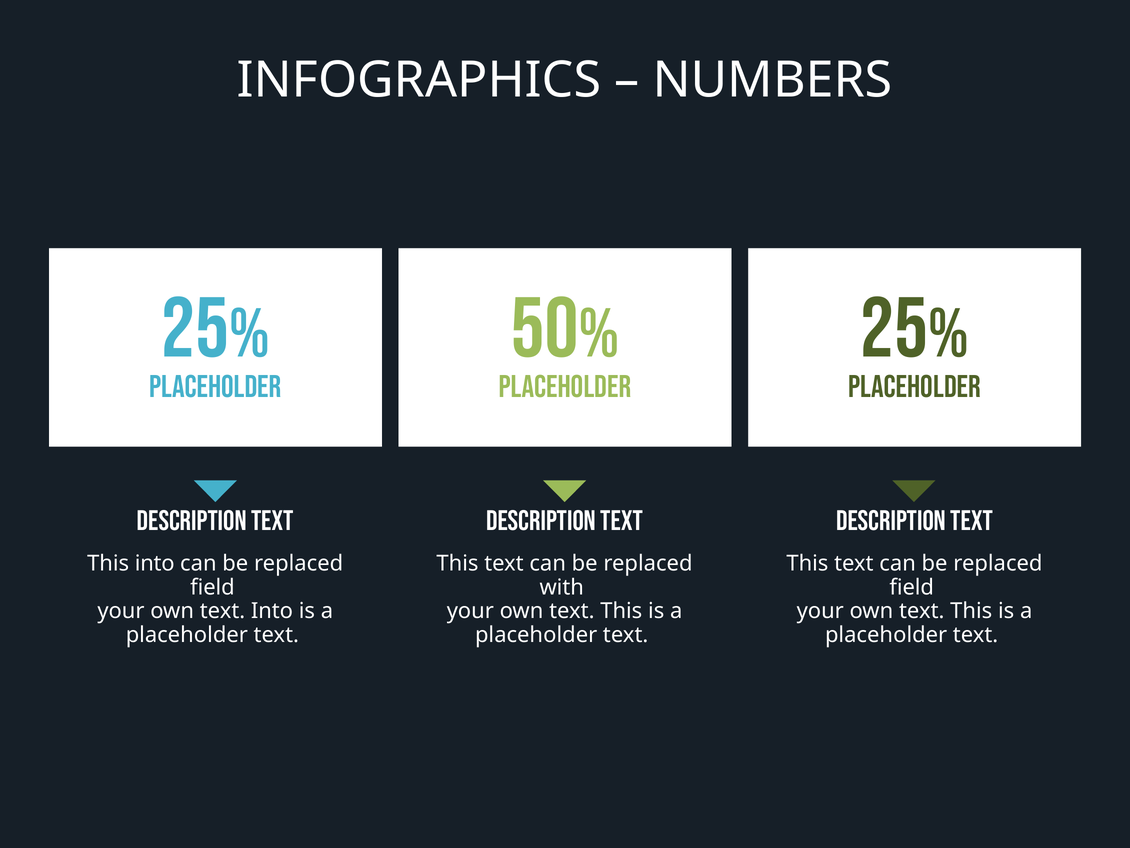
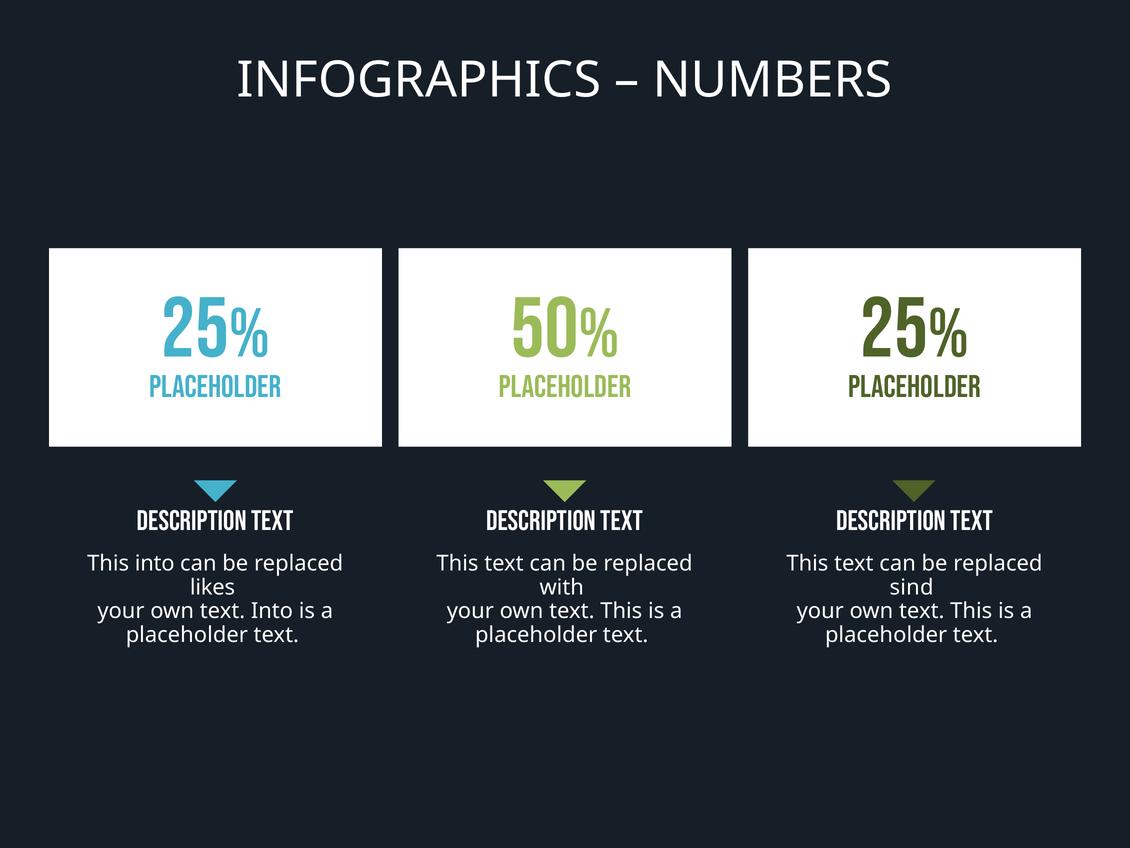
field at (212, 587): field -> likes
field at (912, 587): field -> sind
